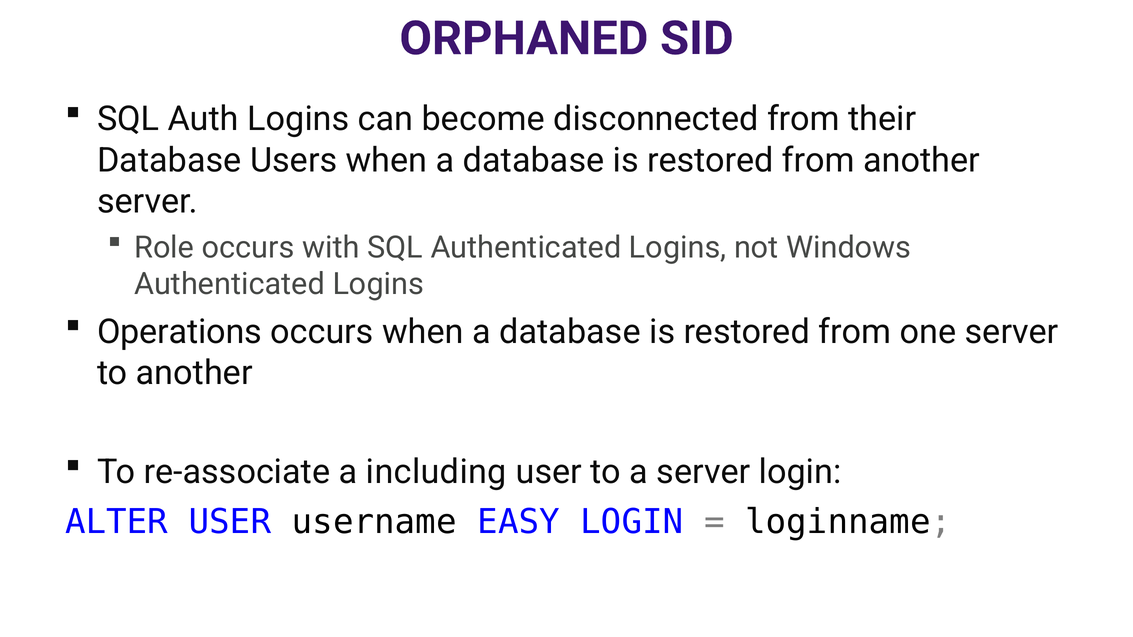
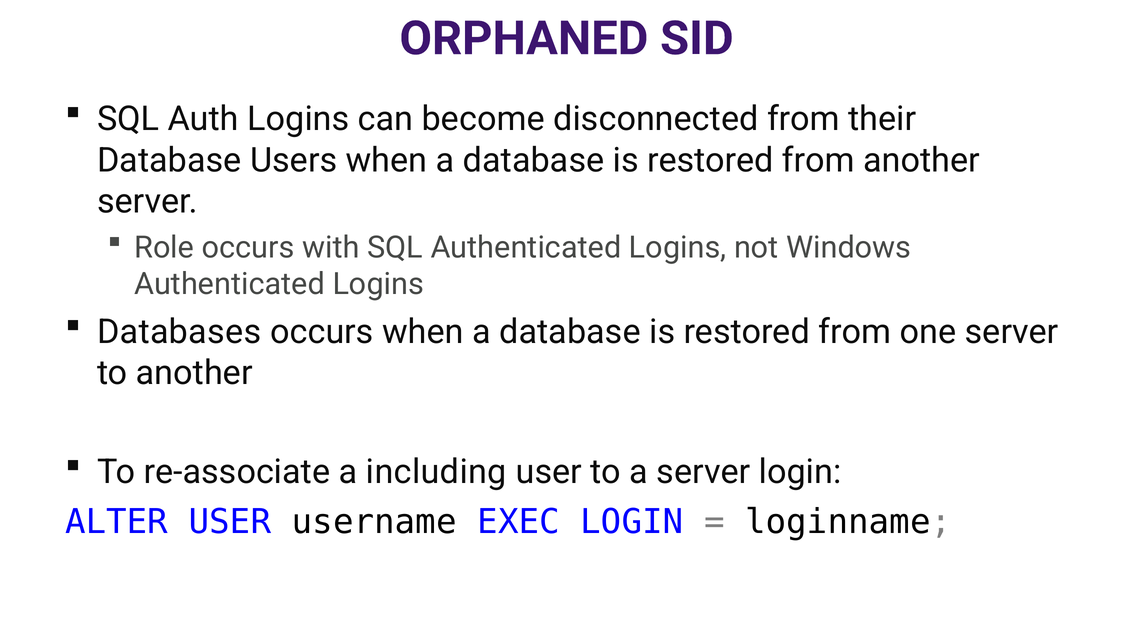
Operations: Operations -> Databases
EASY: EASY -> EXEC
